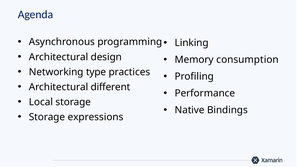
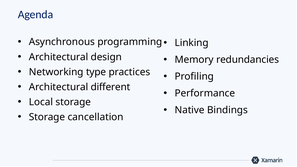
consumption: consumption -> redundancies
expressions: expressions -> cancellation
